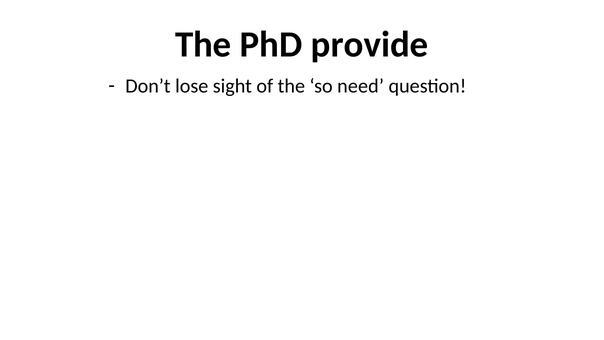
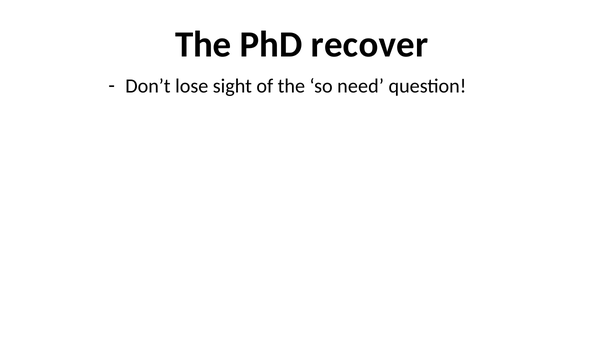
provide: provide -> recover
